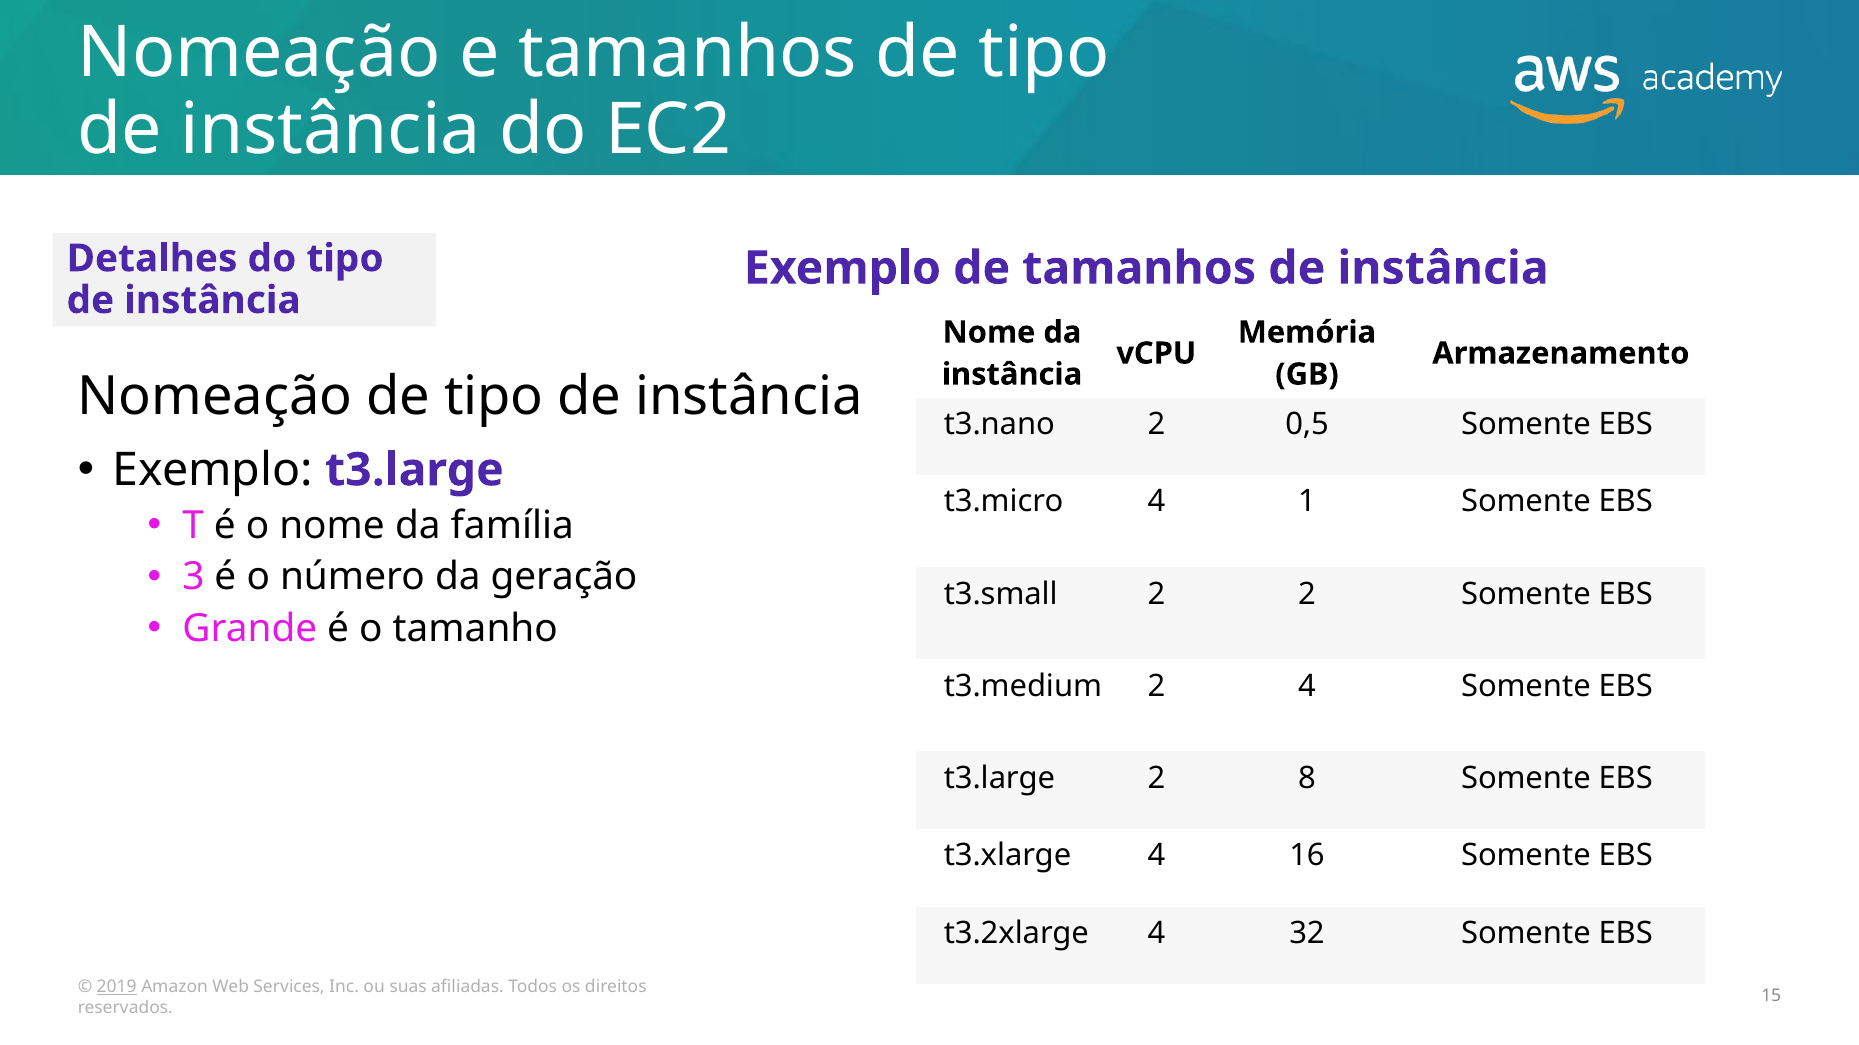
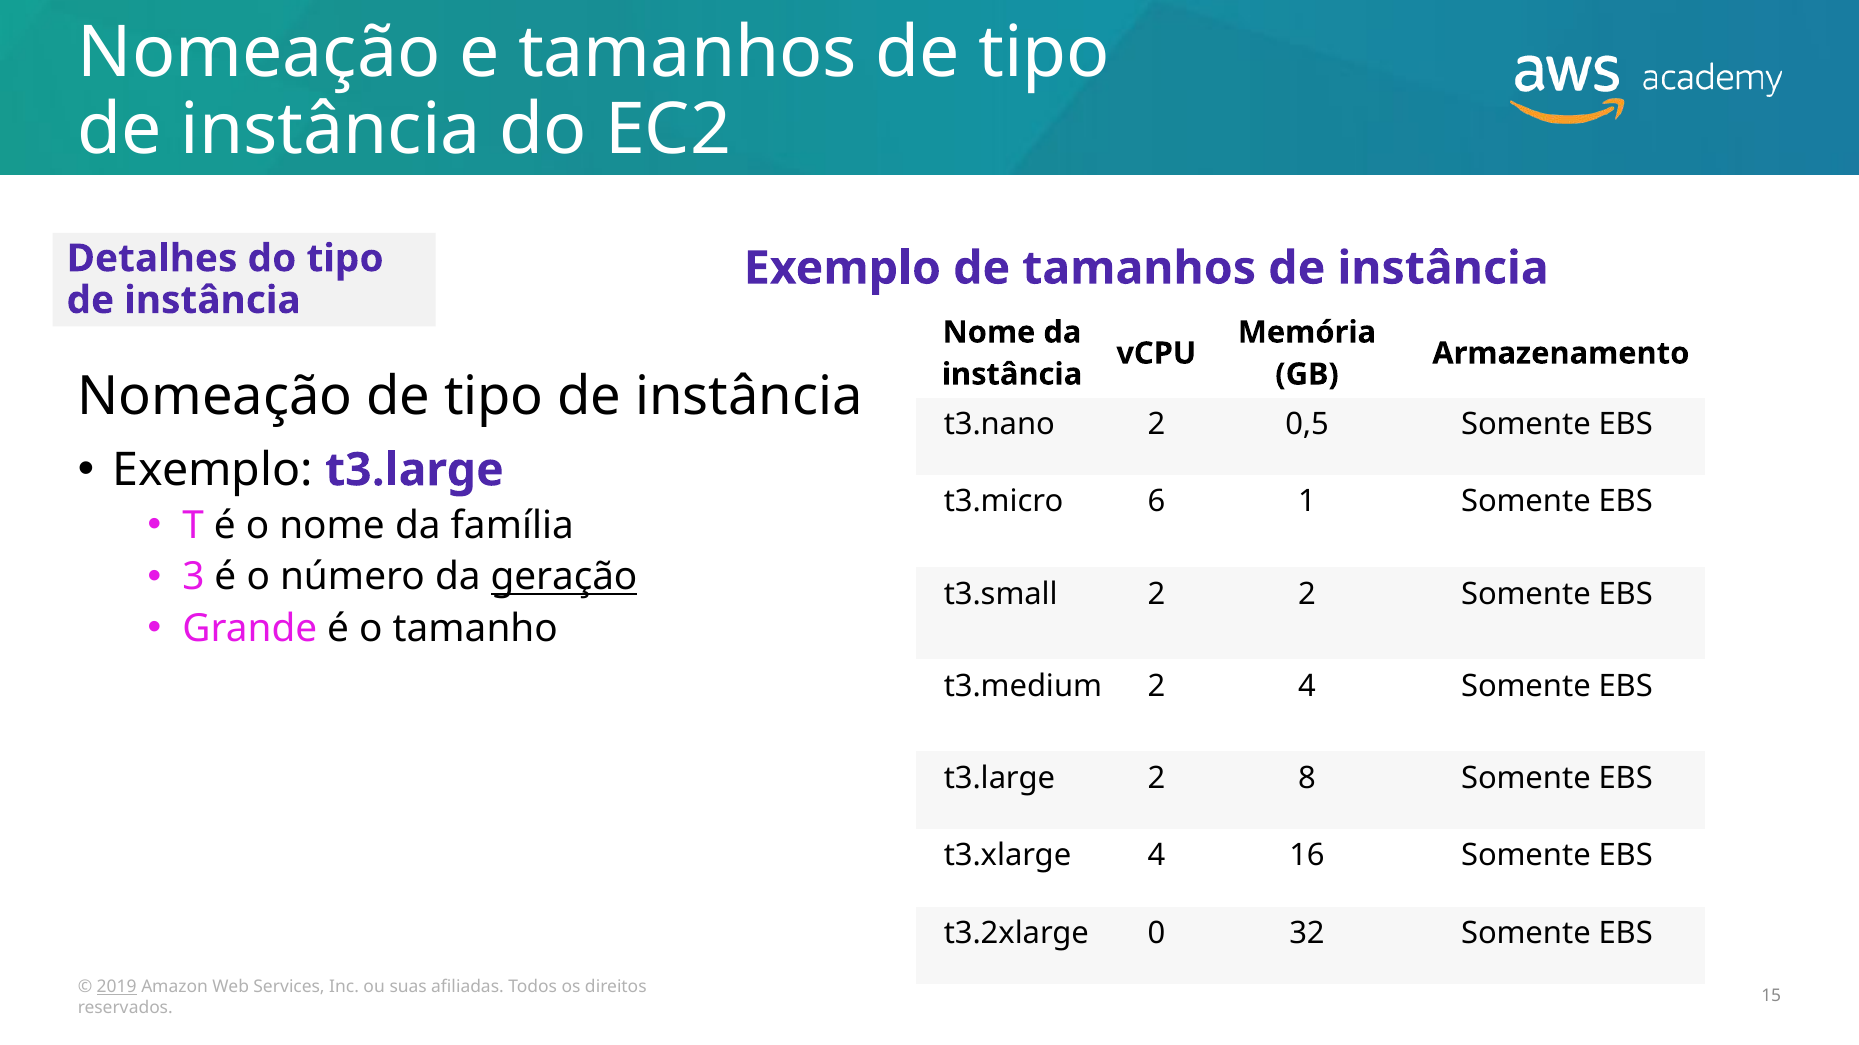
t3.micro 4: 4 -> 6
geração underline: none -> present
t3.2xlarge 4: 4 -> 0
